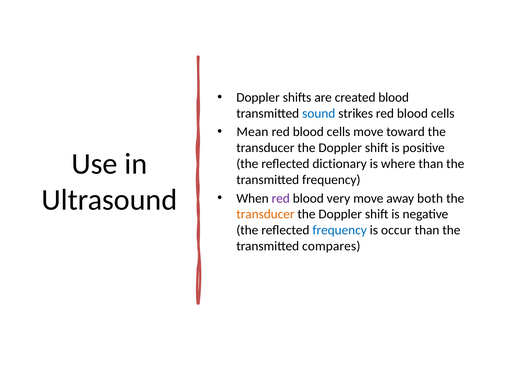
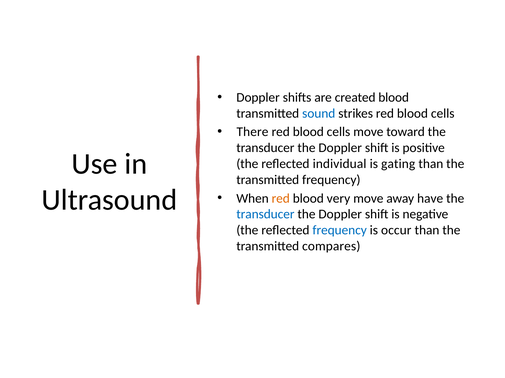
Mean: Mean -> There
dictionary: dictionary -> individual
where: where -> gating
red at (281, 199) colour: purple -> orange
both: both -> have
transducer at (265, 215) colour: orange -> blue
